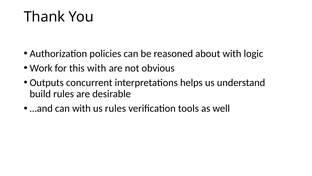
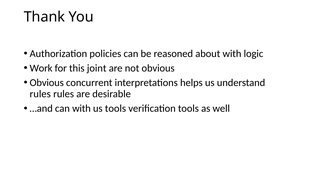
this with: with -> joint
Outputs at (47, 82): Outputs -> Obvious
build at (40, 94): build -> rules
us rules: rules -> tools
